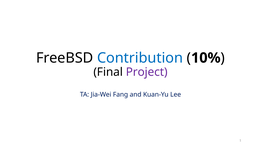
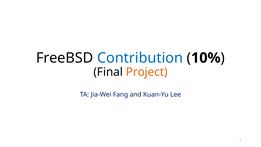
Project colour: purple -> orange
